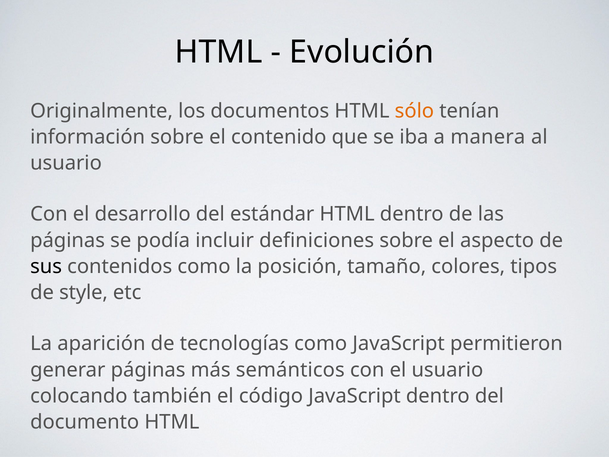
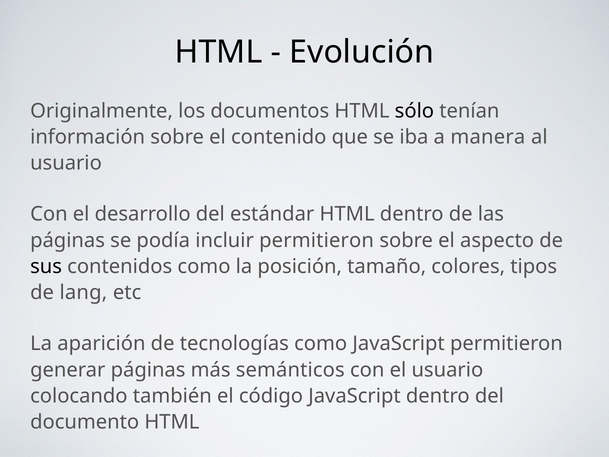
sólo colour: orange -> black
incluir definiciones: definiciones -> permitieron
style: style -> lang
